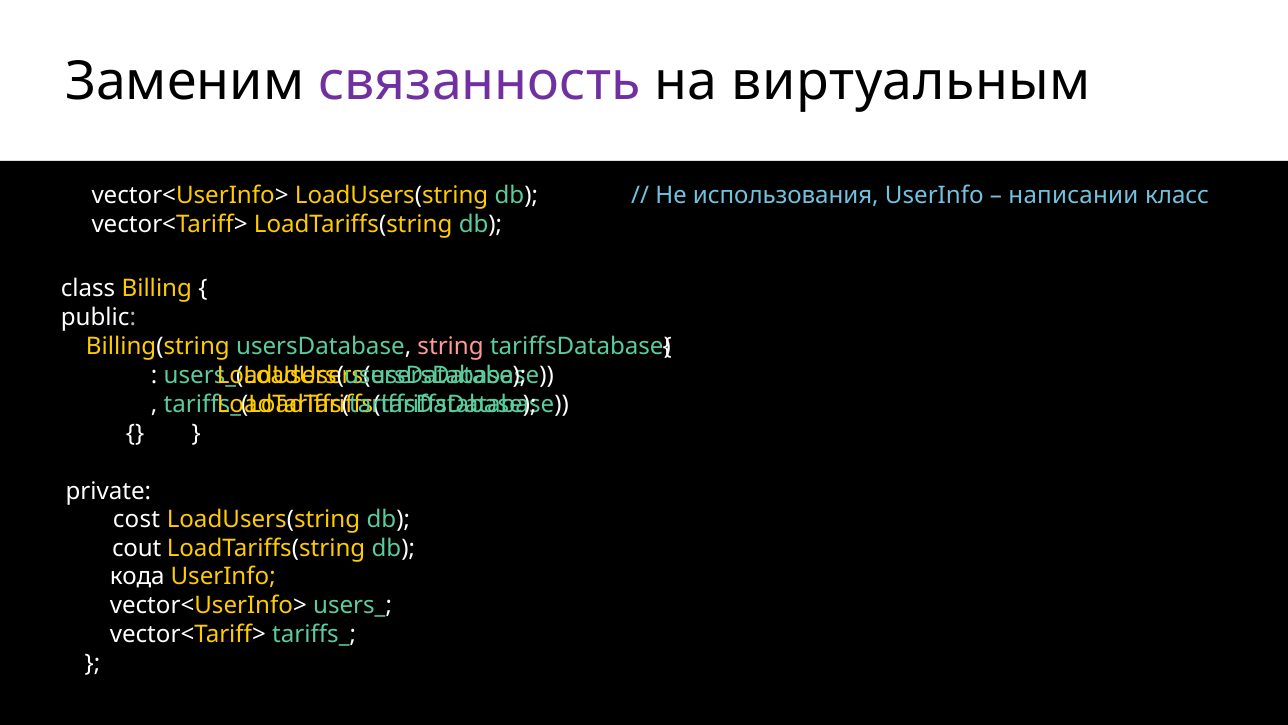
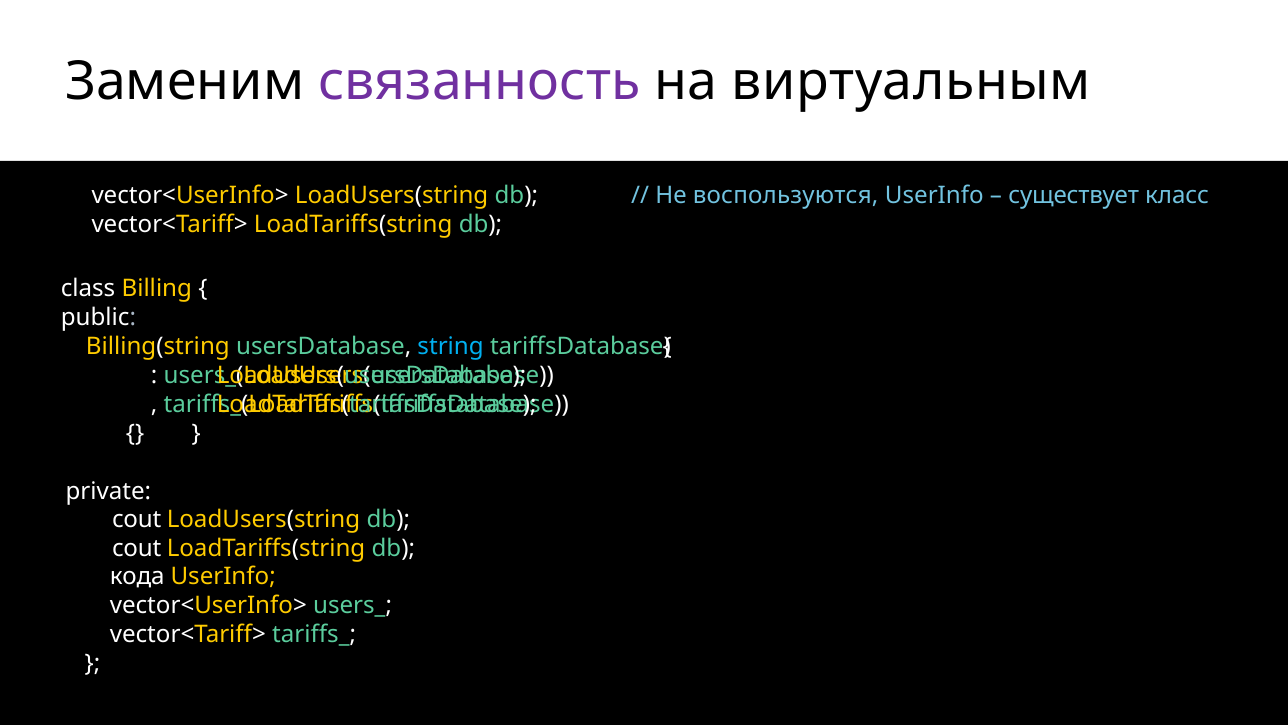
использования: использования -> воспользуются
написании: написании -> существует
string colour: pink -> light blue
cost at (136, 519): cost -> cout
